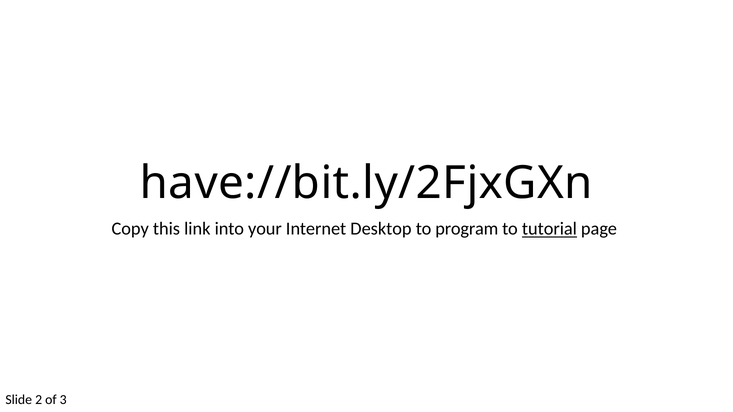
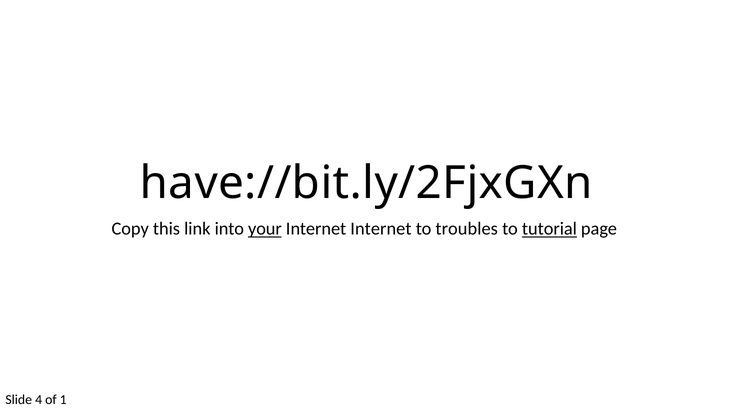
your underline: none -> present
Internet Desktop: Desktop -> Internet
program: program -> troubles
2: 2 -> 4
3: 3 -> 1
